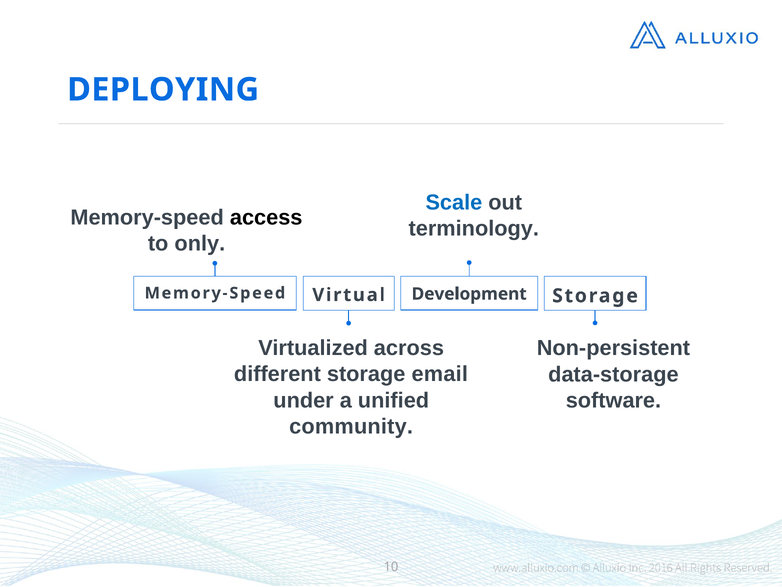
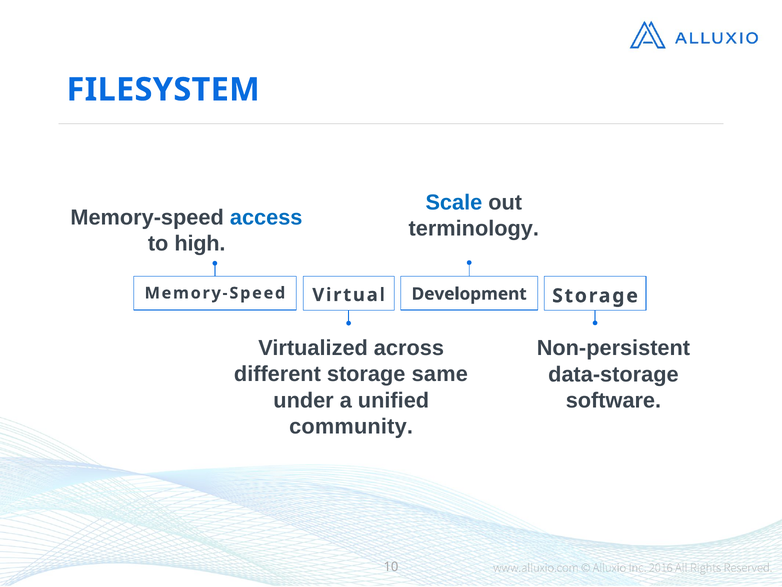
DEPLOYING: DEPLOYING -> FILESYSTEM
access colour: black -> blue
only: only -> high
email: email -> same
